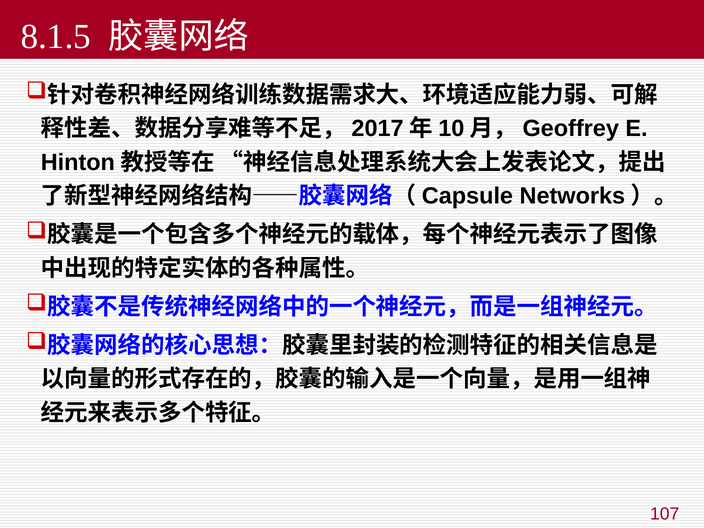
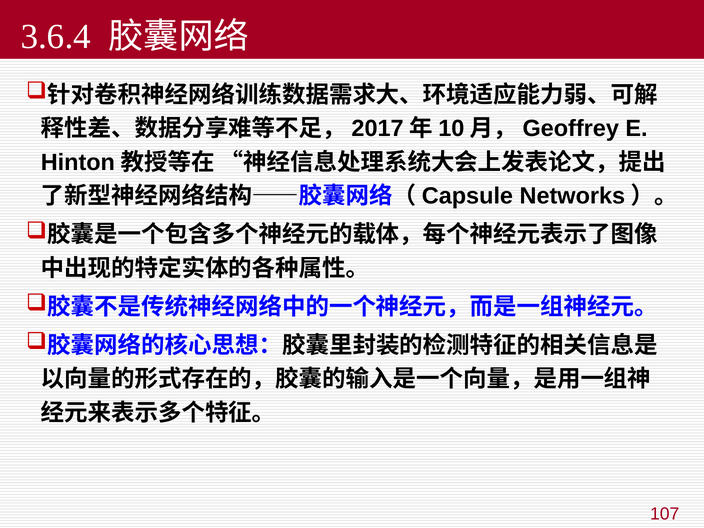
8.1.5: 8.1.5 -> 3.6.4
